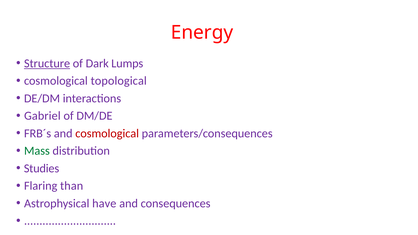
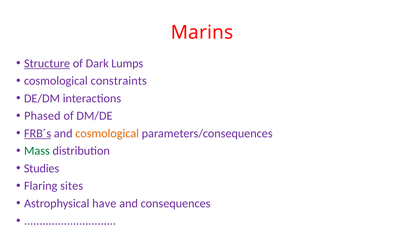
Energy: Energy -> Marins
topological: topological -> constraints
Gabriel: Gabriel -> Phased
FRB´s underline: none -> present
cosmological at (107, 133) colour: red -> orange
than: than -> sites
